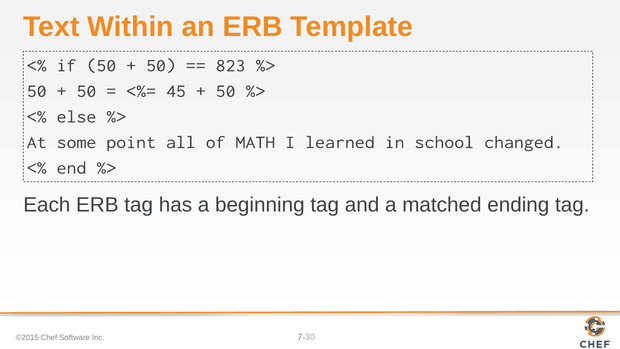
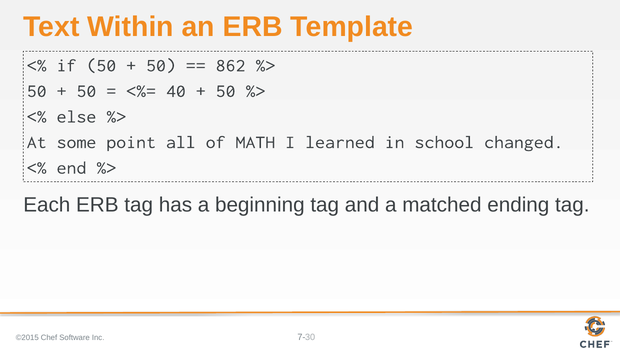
823: 823 -> 862
45: 45 -> 40
